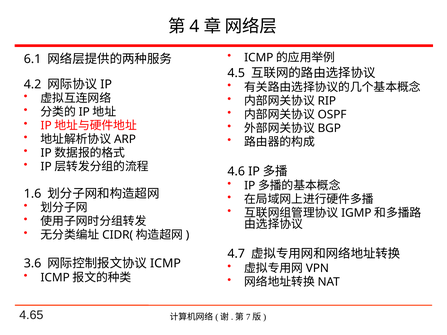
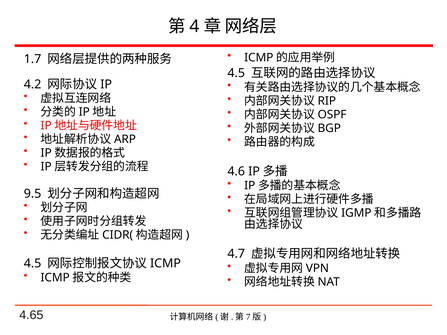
6.1: 6.1 -> 1.7
1.6: 1.6 -> 9.5
3.6 at (33, 264): 3.6 -> 4.5
